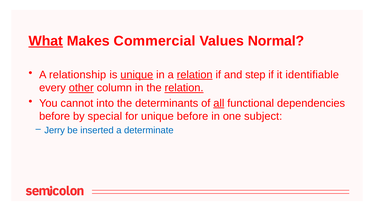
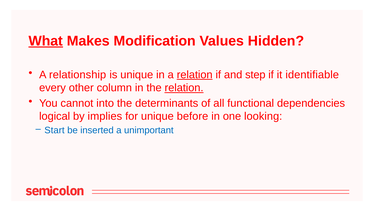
Commercial: Commercial -> Modification
Normal: Normal -> Hidden
unique at (137, 75) underline: present -> none
other underline: present -> none
all underline: present -> none
before at (55, 116): before -> logical
special: special -> implies
subject: subject -> looking
Jerry: Jerry -> Start
determinate: determinate -> unimportant
